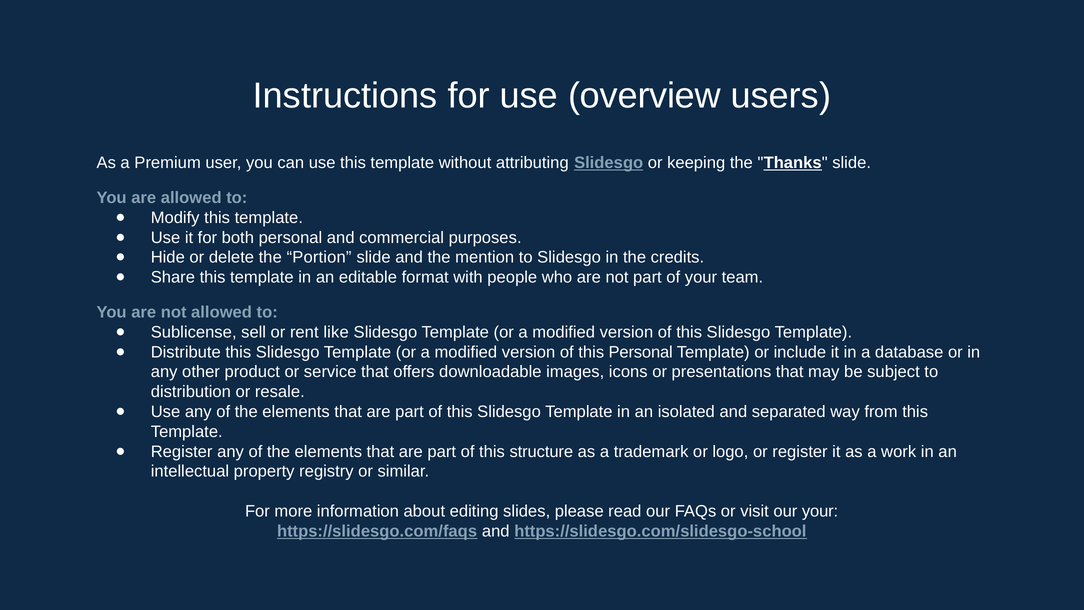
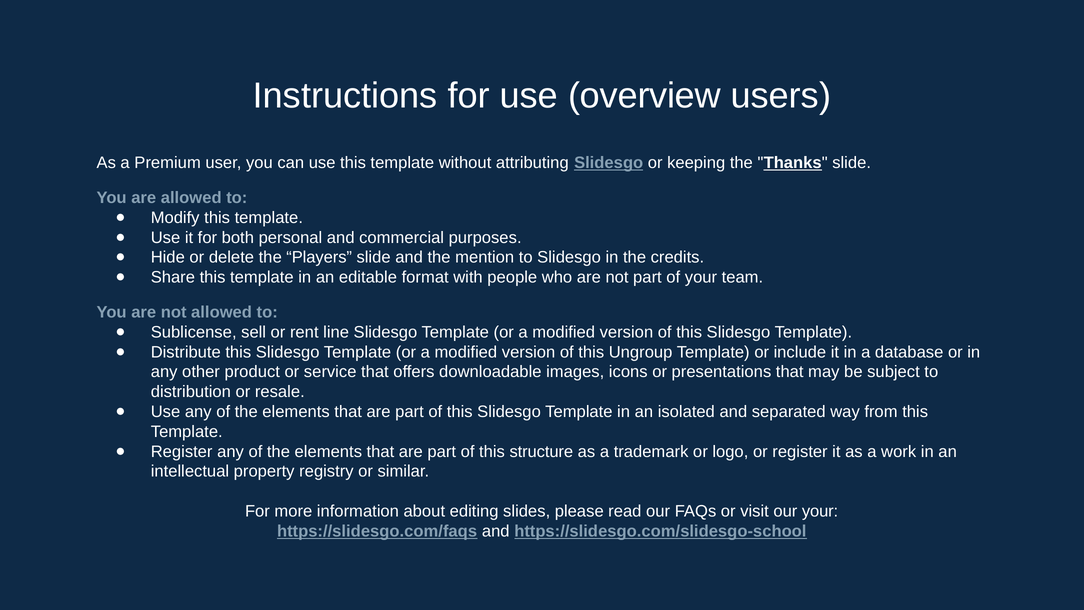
Portion: Portion -> Players
like: like -> line
this Personal: Personal -> Ungroup
